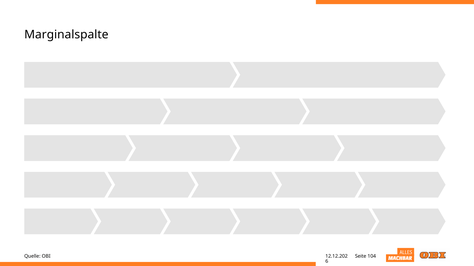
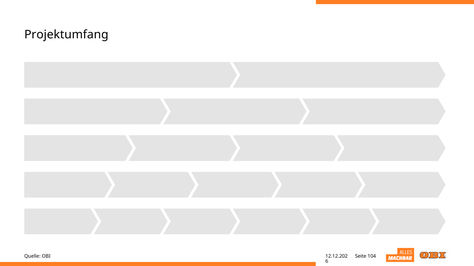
Marginalspalte: Marginalspalte -> Projektumfang
